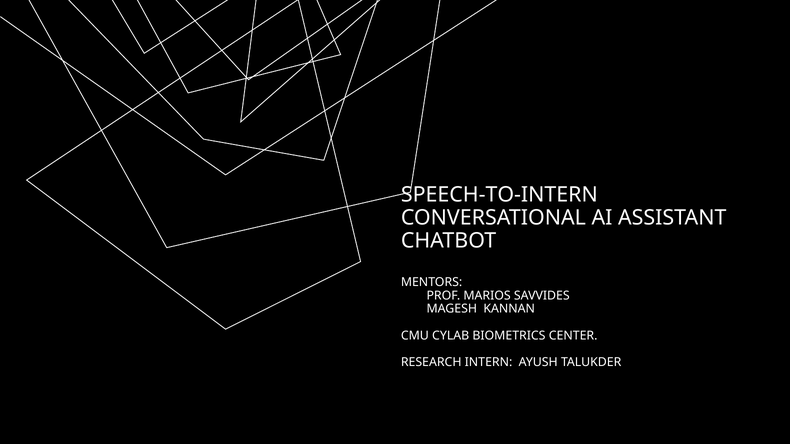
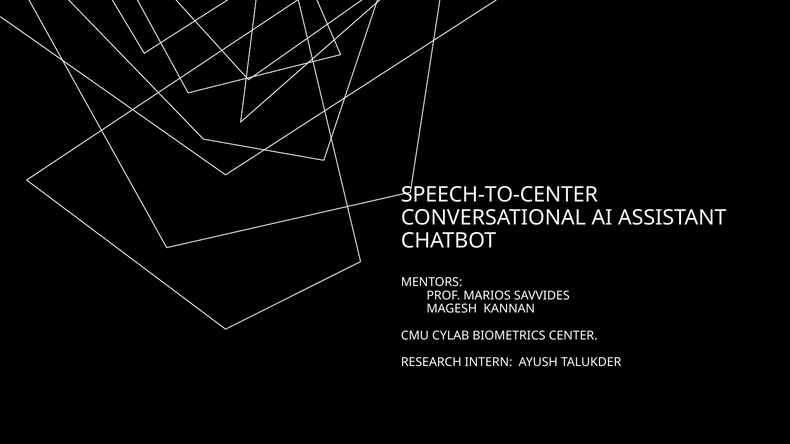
SPEECH-TO-INTERN: SPEECH-TO-INTERN -> SPEECH-TO-CENTER
